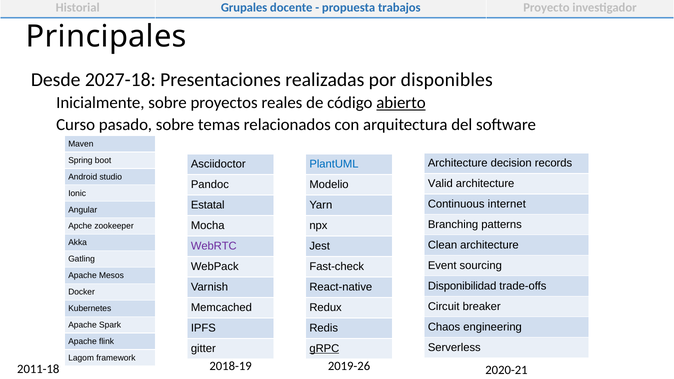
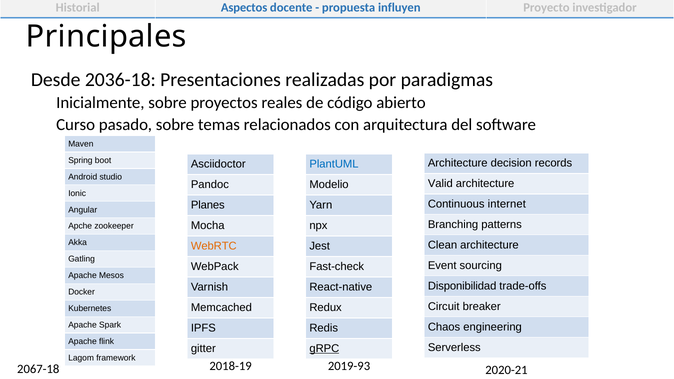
Grupales: Grupales -> Aspectos
trabajos: trabajos -> influyen
2027-18: 2027-18 -> 2036-18
disponibles: disponibles -> paradigmas
abierto underline: present -> none
Estatal: Estatal -> Planes
WebRTC colour: purple -> orange
2019-26: 2019-26 -> 2019-93
2011-18: 2011-18 -> 2067-18
